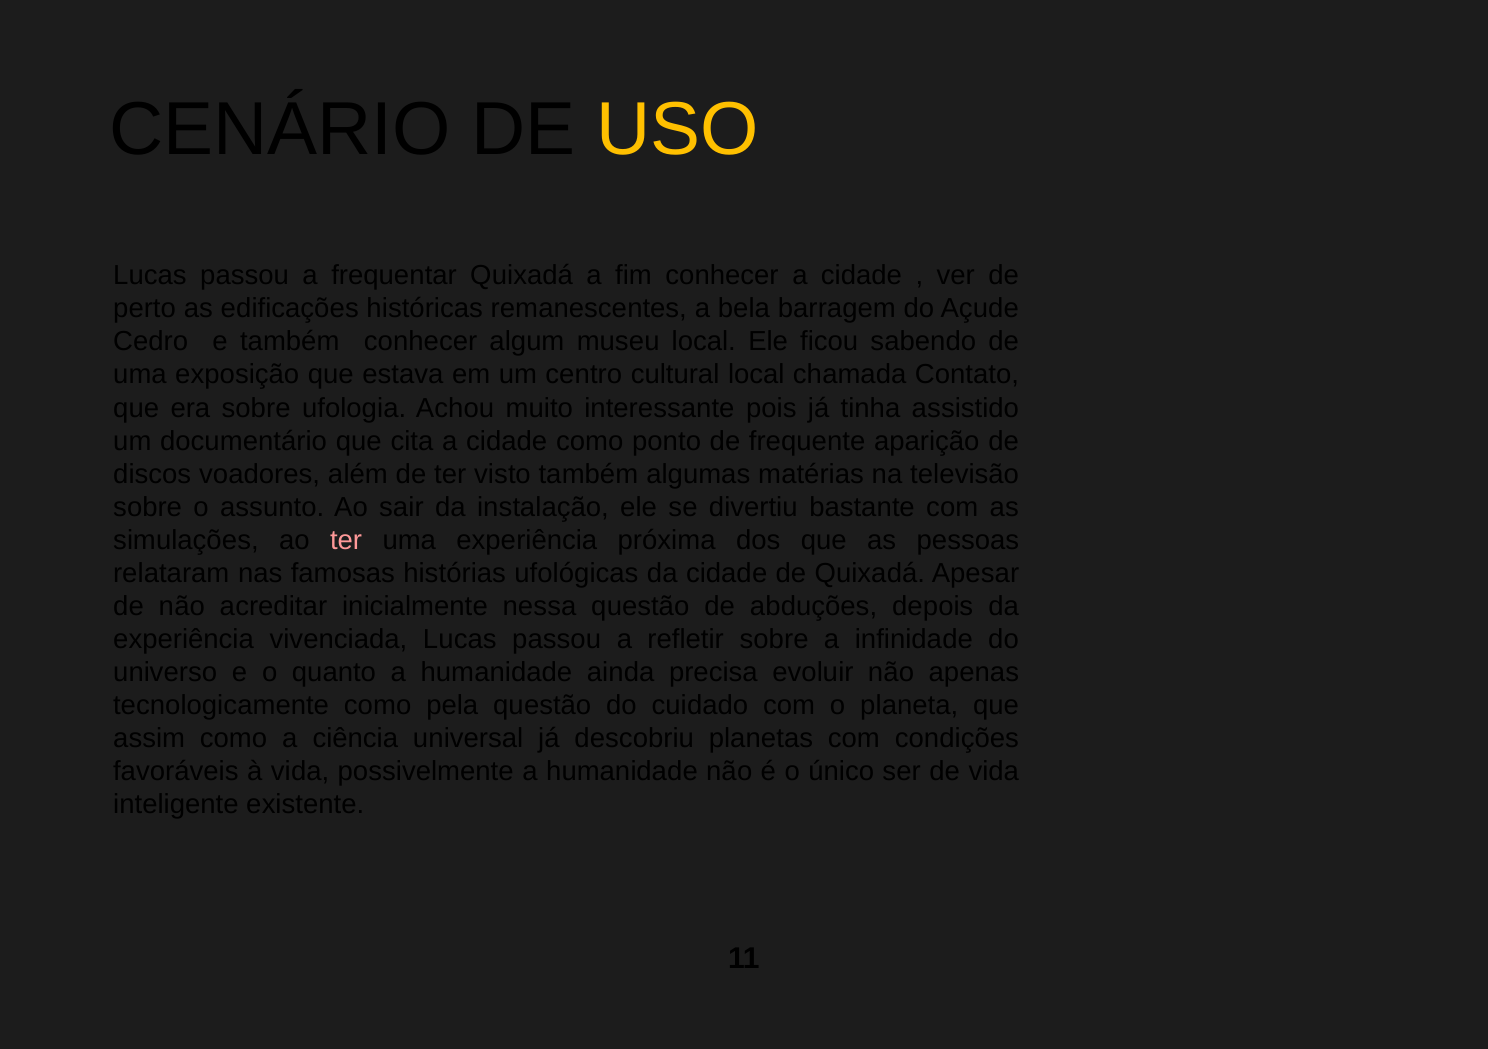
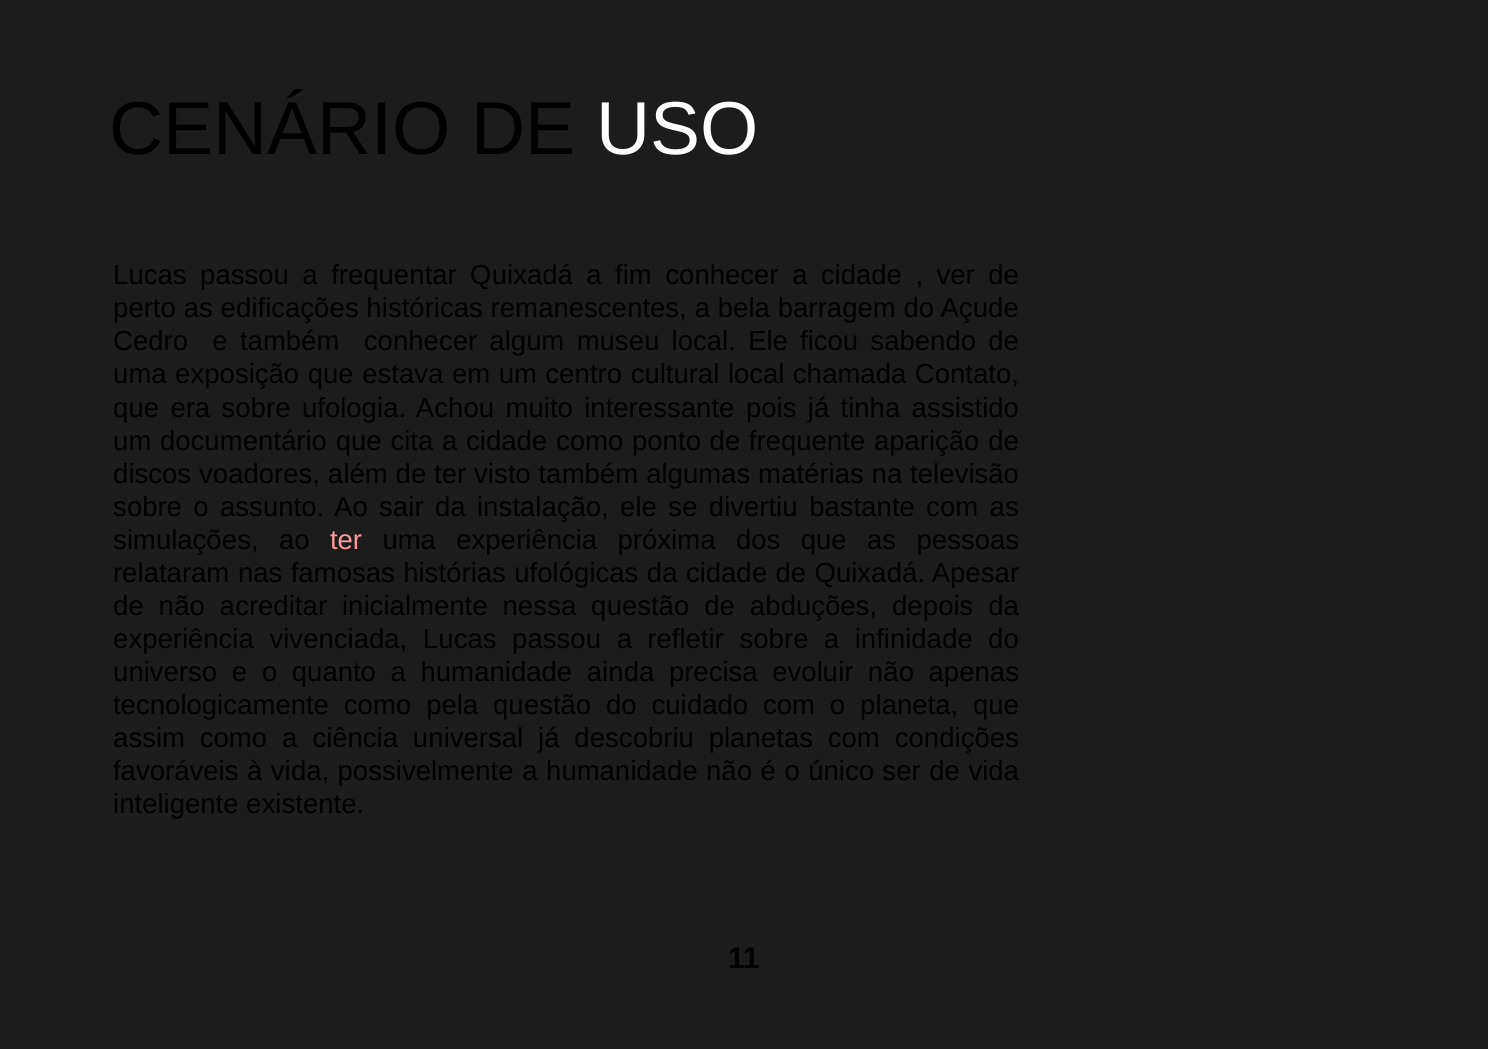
USO colour: yellow -> white
